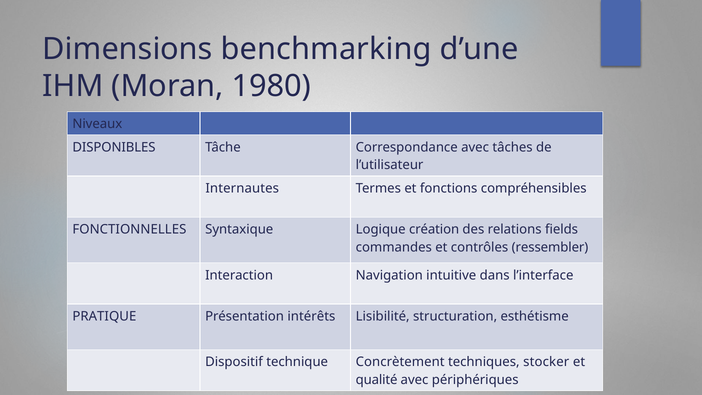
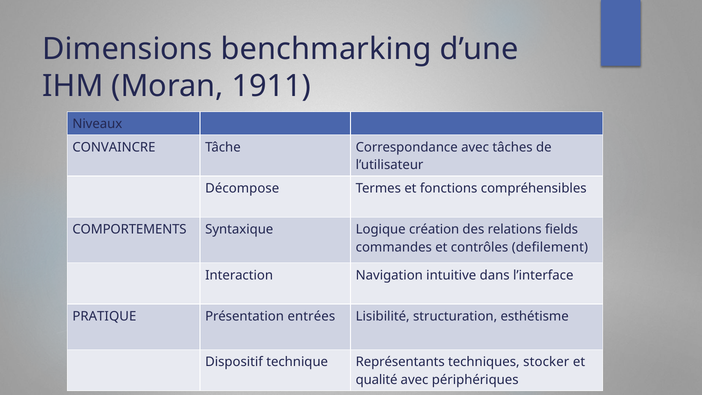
1980: 1980 -> 1911
DISPONIBLES: DISPONIBLES -> CONVAINCRE
Internautes: Internautes -> Décompose
FONCTIONNELLES: FONCTIONNELLES -> COMPORTEMENTS
ressembler: ressembler -> defilement
intérêts: intérêts -> entrées
Concrètement: Concrètement -> Représentants
